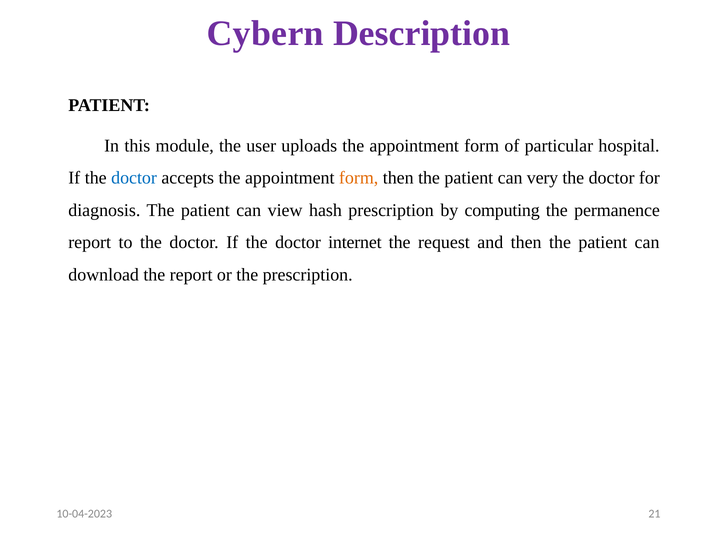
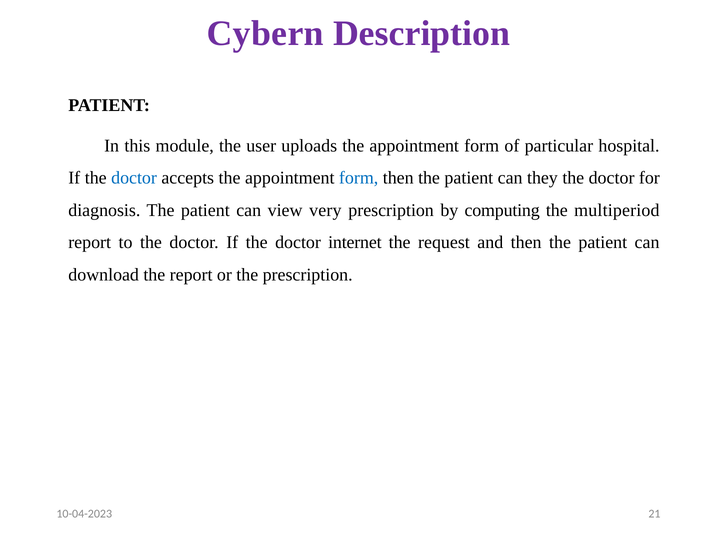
form at (359, 178) colour: orange -> blue
very: very -> they
hash: hash -> very
permanence: permanence -> multiperiod
